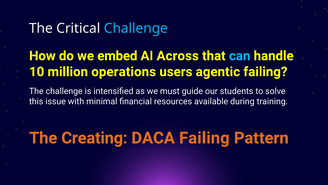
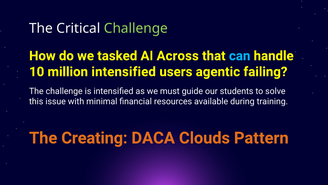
Challenge at (136, 28) colour: light blue -> light green
embed: embed -> tasked
million operations: operations -> intensified
DACA Failing: Failing -> Clouds
